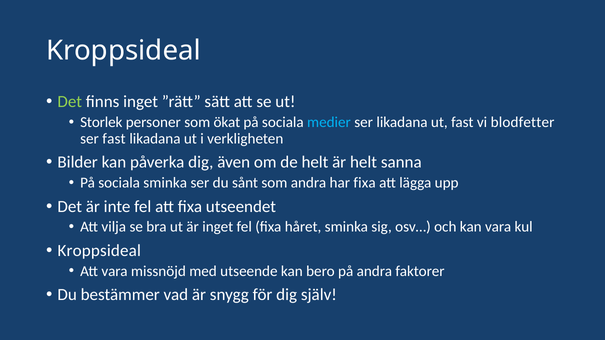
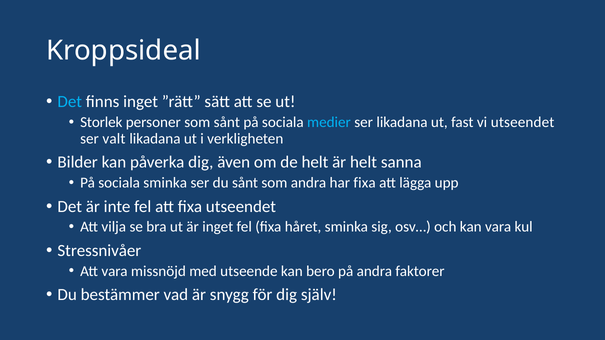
Det at (70, 102) colour: light green -> light blue
som ökat: ökat -> sånt
vi blodfetter: blodfetter -> utseendet
ser fast: fast -> valt
Kroppsideal at (99, 251): Kroppsideal -> Stressnivåer
